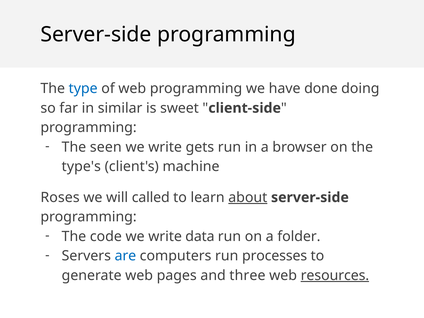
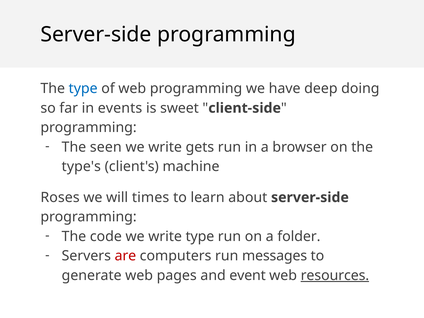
done: done -> deep
similar: similar -> events
called: called -> times
about underline: present -> none
write data: data -> type
are colour: blue -> red
processes: processes -> messages
three: three -> event
